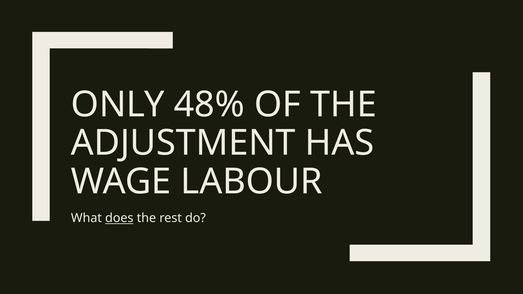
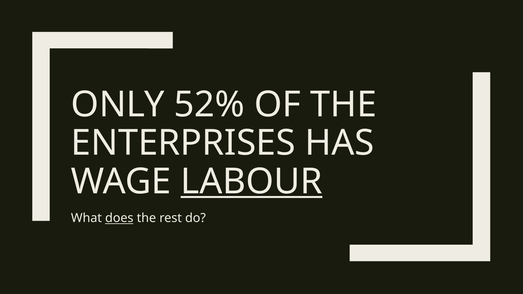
48%: 48% -> 52%
ADJUSTMENT: ADJUSTMENT -> ENTERPRISES
LABOUR underline: none -> present
